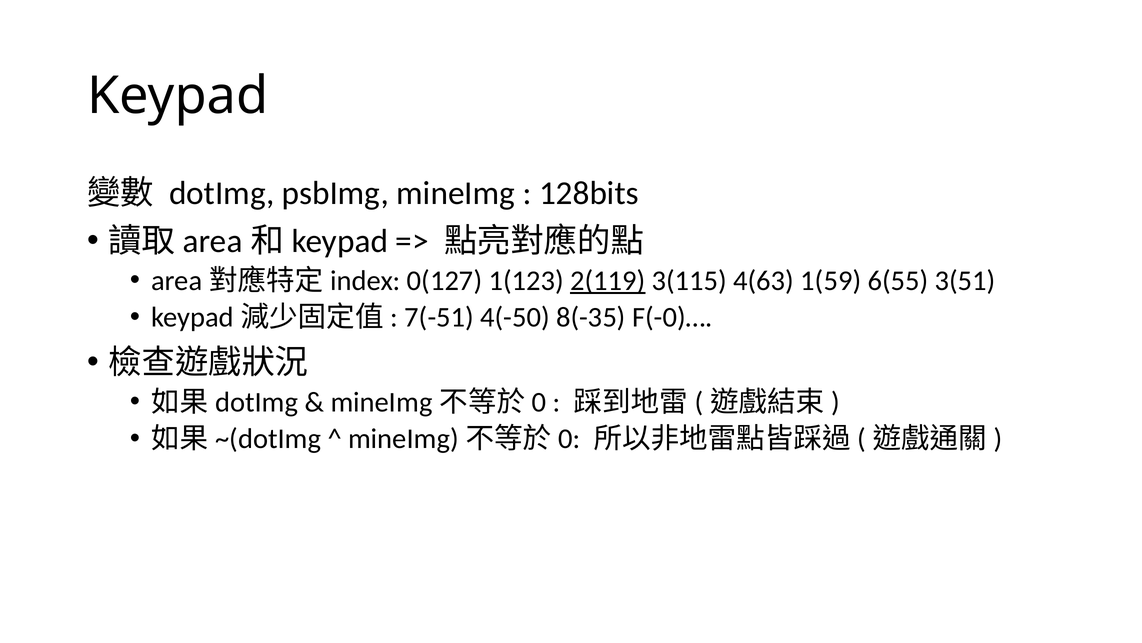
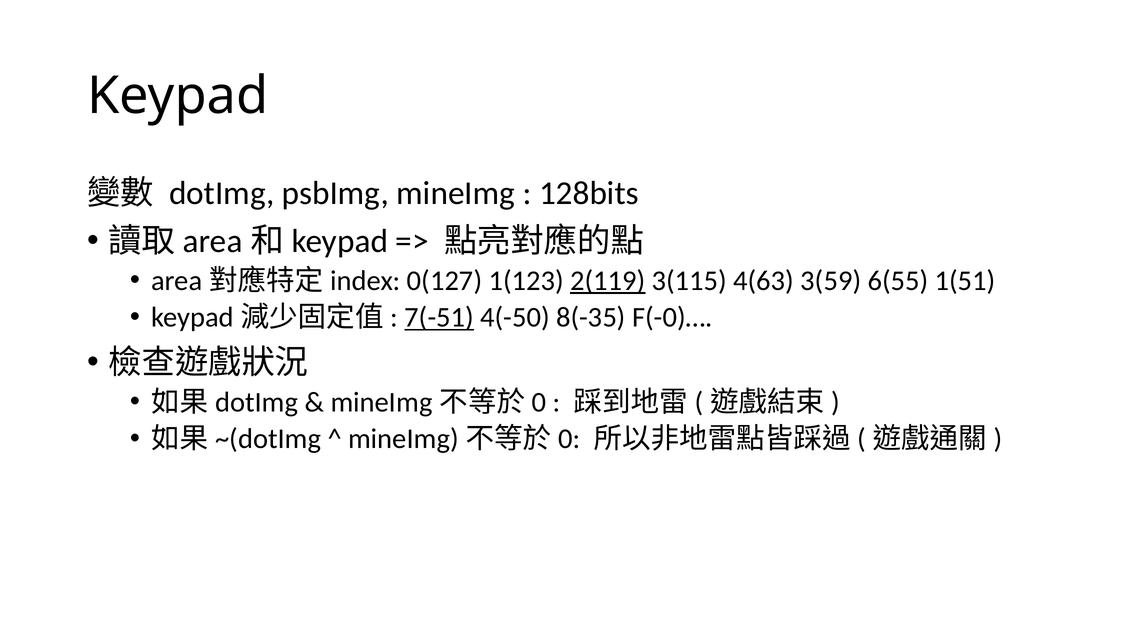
1(59: 1(59 -> 3(59
3(51: 3(51 -> 1(51
7(-51 underline: none -> present
